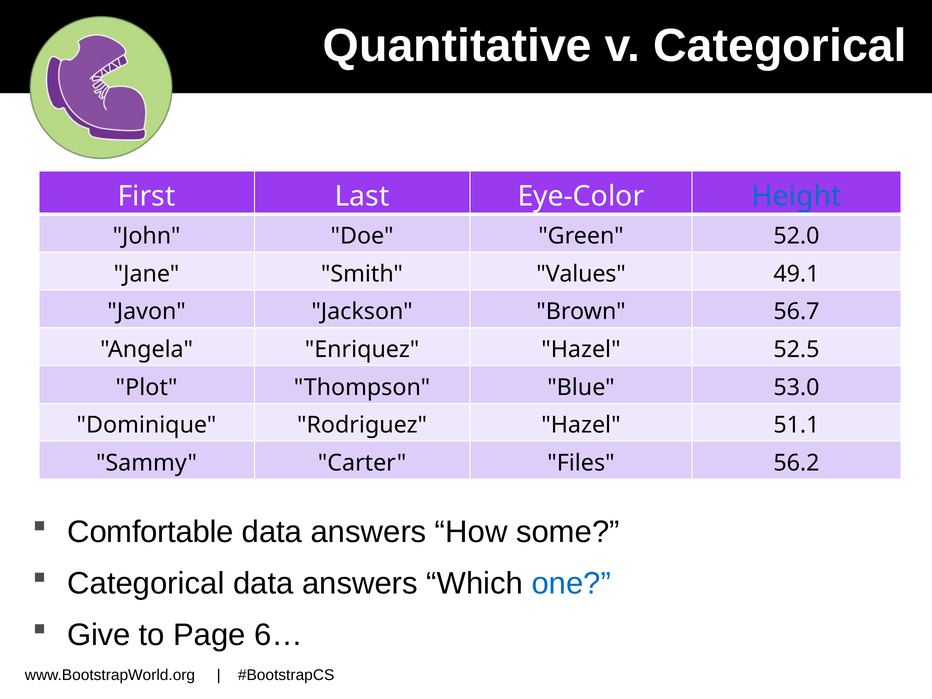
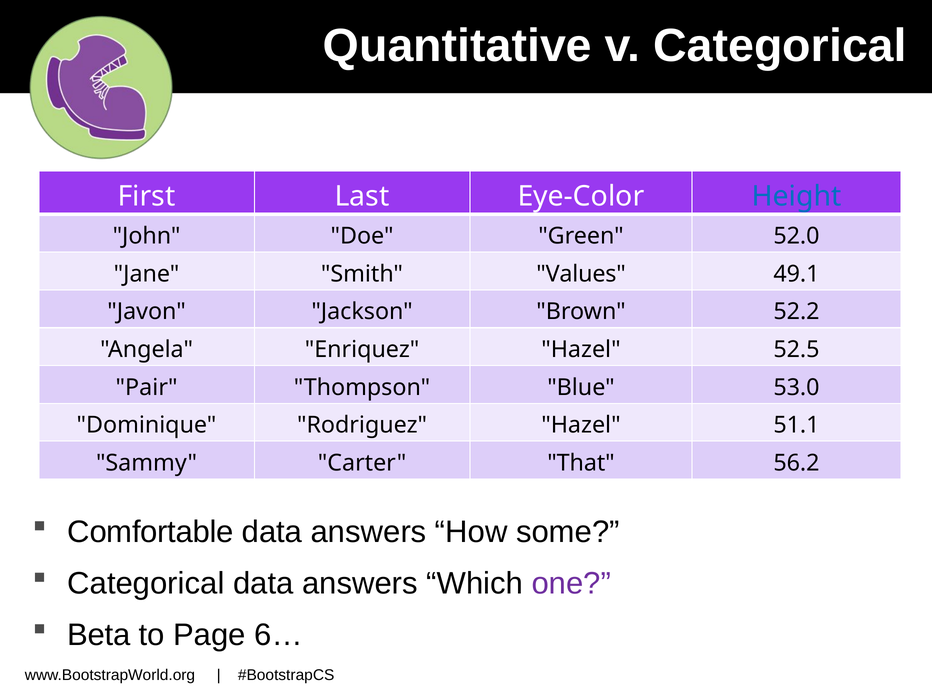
56.7: 56.7 -> 52.2
Plot: Plot -> Pair
Files: Files -> That
one colour: blue -> purple
Give: Give -> Beta
